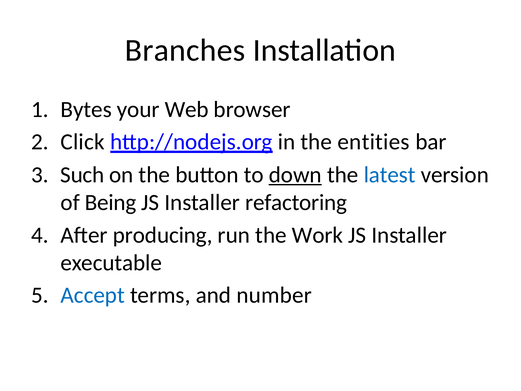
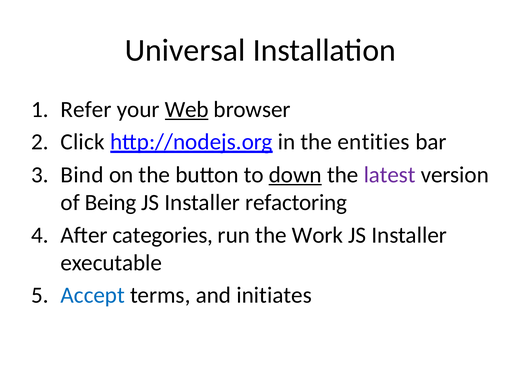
Branches: Branches -> Universal
Bytes: Bytes -> Refer
Web underline: none -> present
Such: Such -> Bind
latest colour: blue -> purple
producing: producing -> categories
number: number -> initiates
